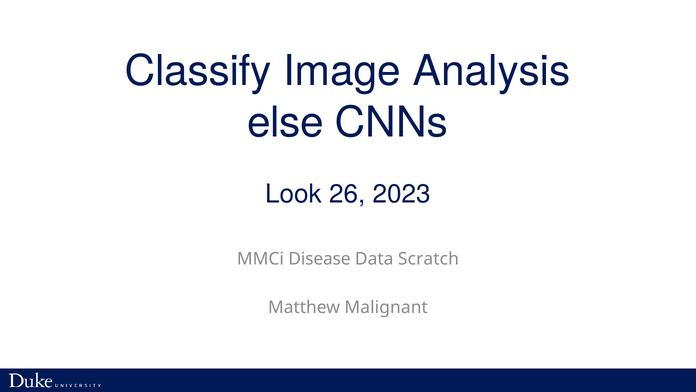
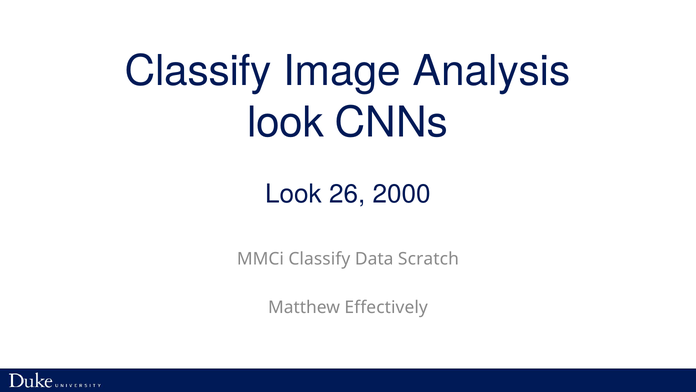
else at (286, 122): else -> look
2023: 2023 -> 2000
MMCi Disease: Disease -> Classify
Malignant: Malignant -> Effectively
